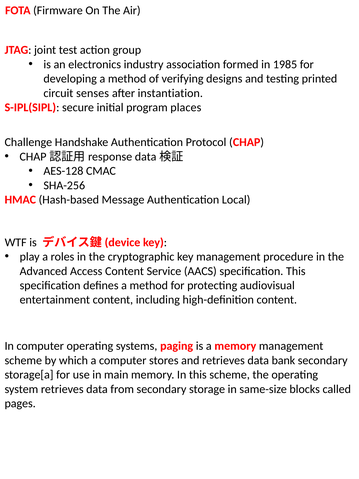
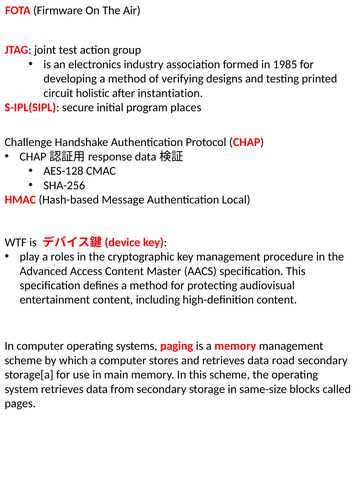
senses: senses -> holistic
Service: Service -> Master
bank: bank -> road
